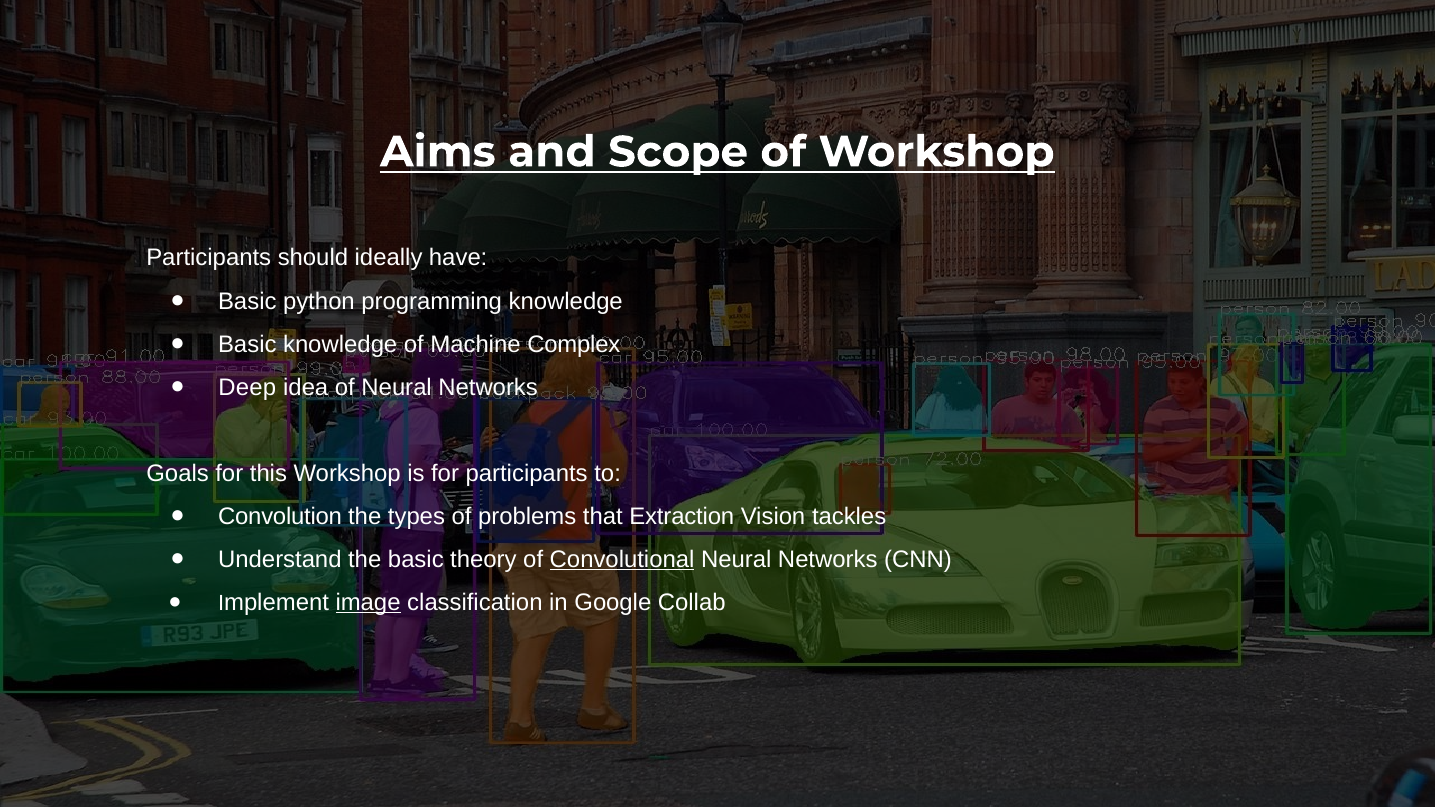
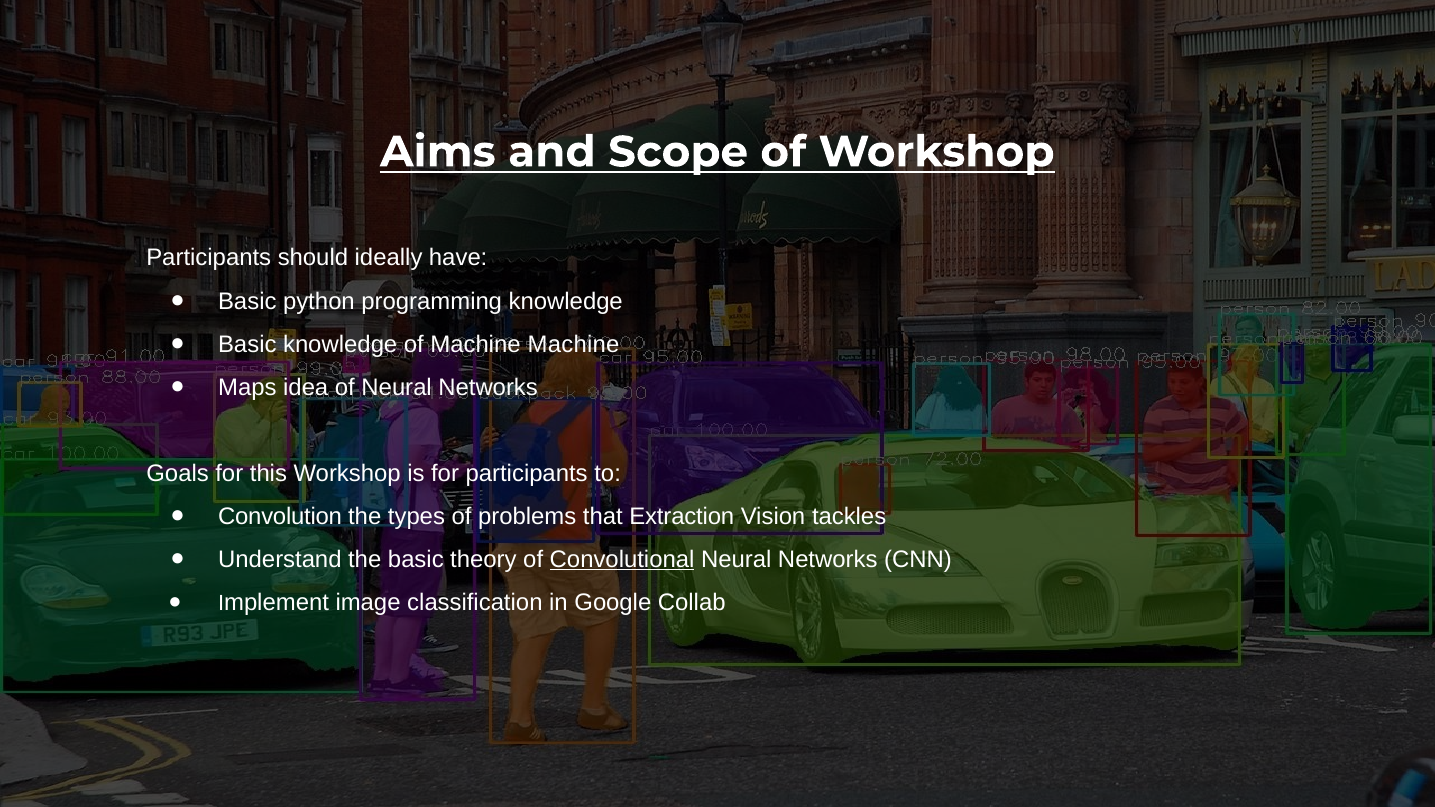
Machine Complex: Complex -> Machine
Deep: Deep -> Maps
image underline: present -> none
